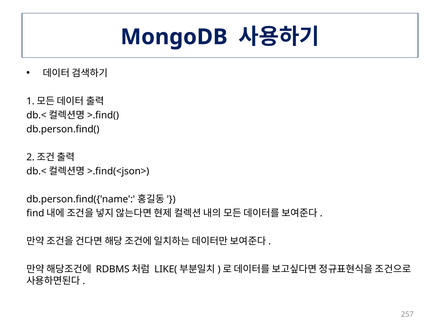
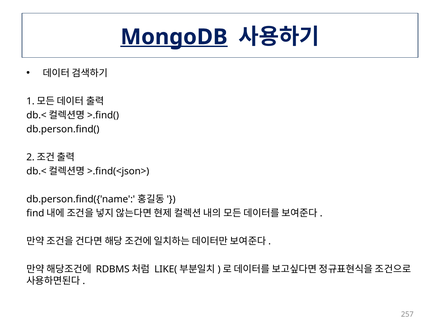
MongoDB underline: none -> present
